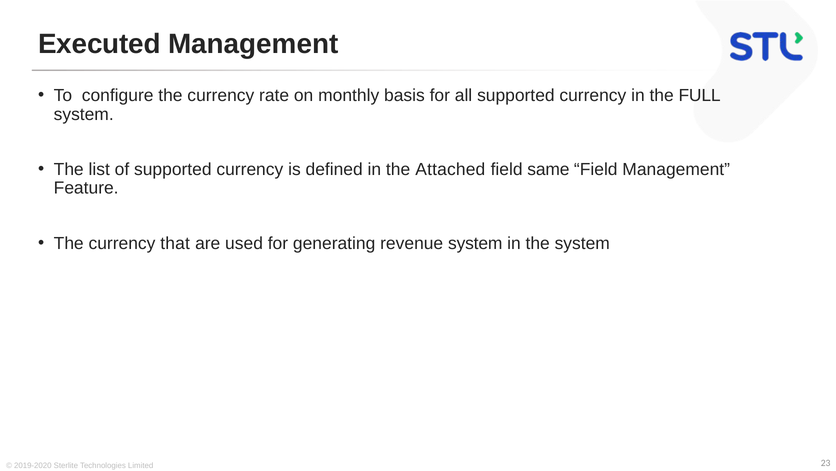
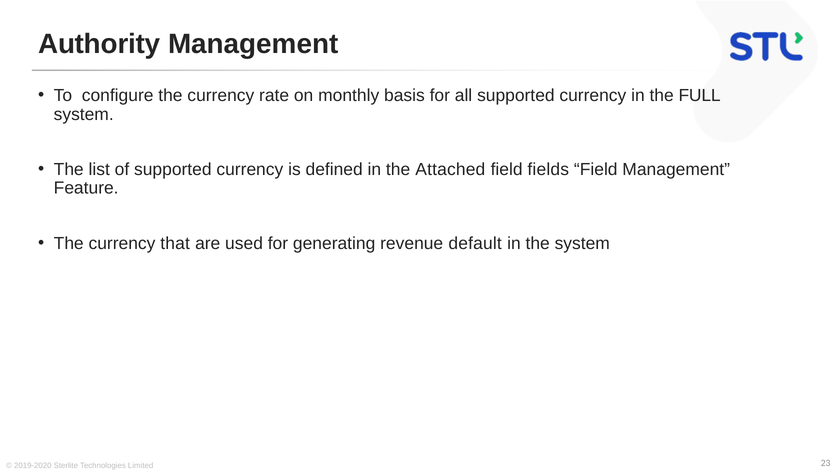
Executed: Executed -> Authority
same: same -> fields
revenue system: system -> default
